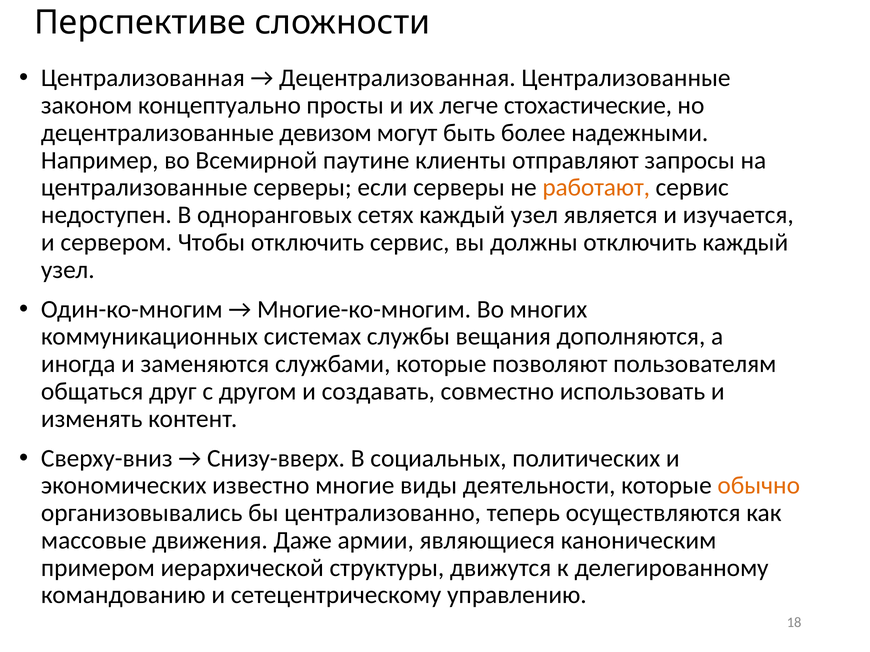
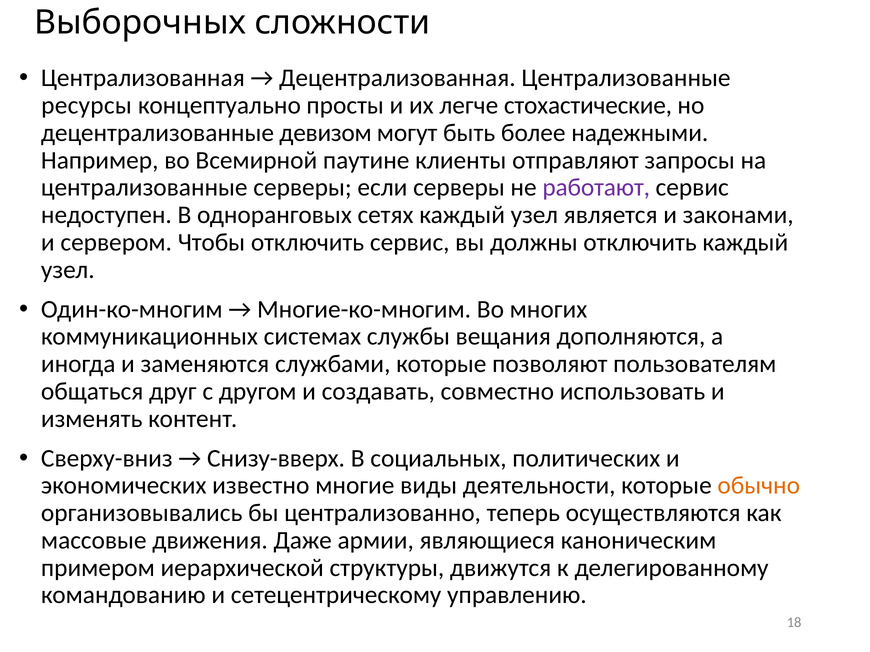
Перспективе: Перспективе -> Выборочных
законом: законом -> ресурсы
работают colour: orange -> purple
изучается: изучается -> законами
